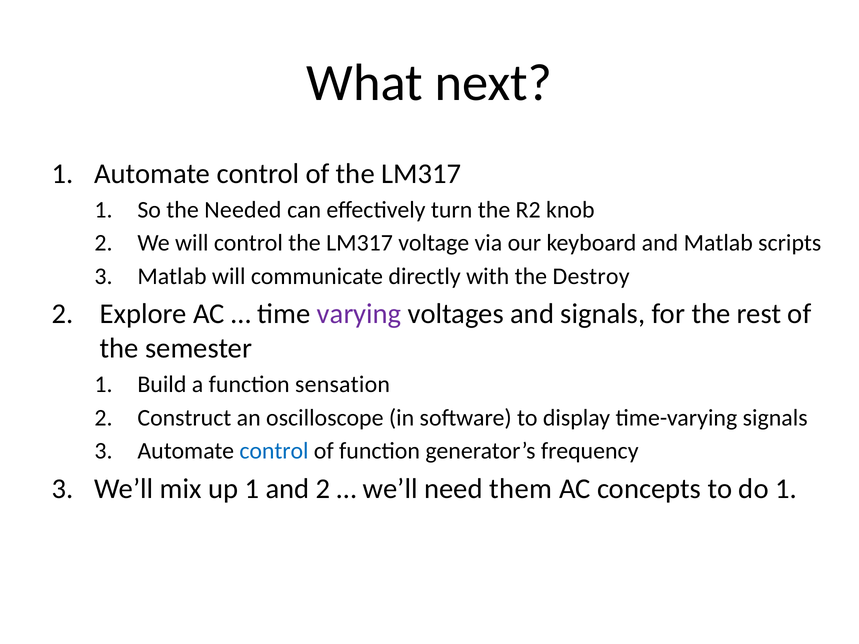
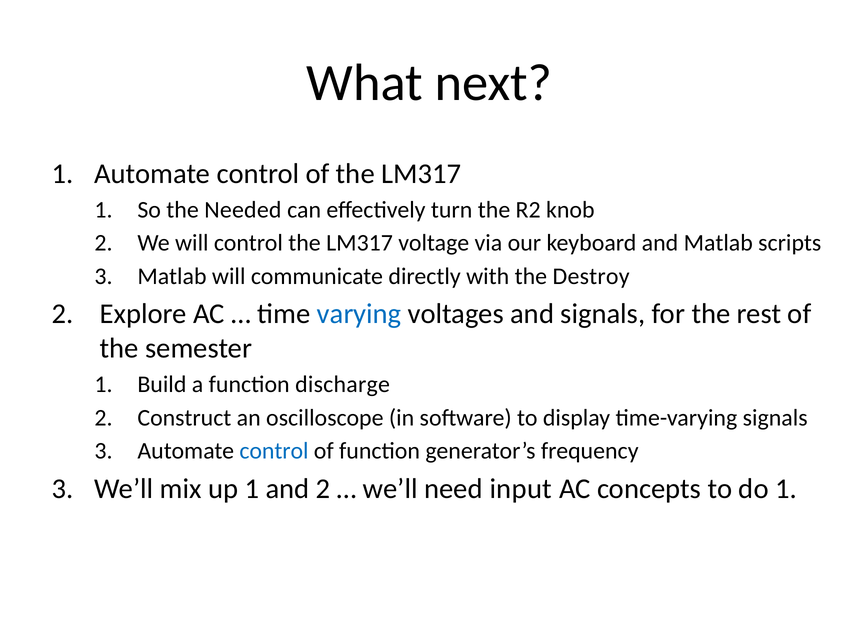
varying colour: purple -> blue
sensation: sensation -> discharge
them: them -> input
